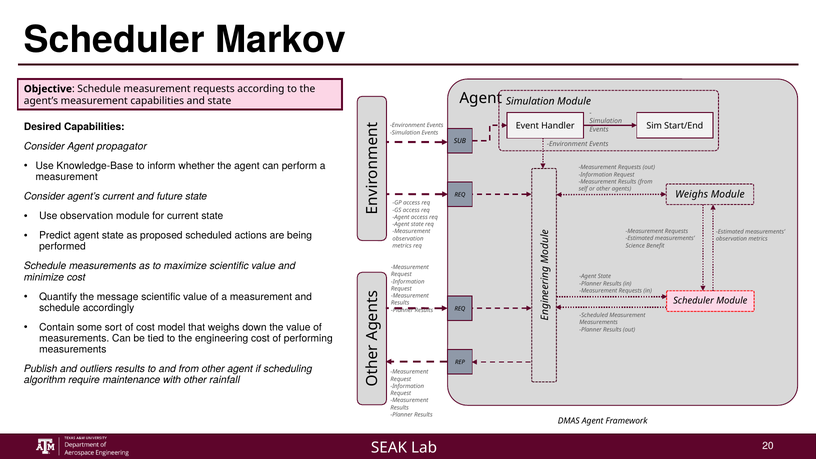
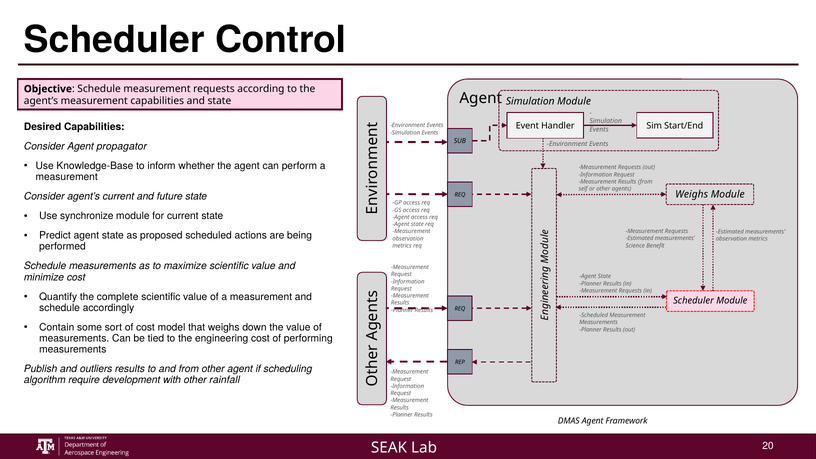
Markov: Markov -> Control
Use observation: observation -> synchronize
message: message -> complete
maintenance: maintenance -> development
